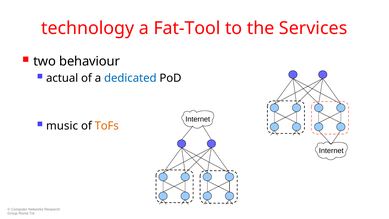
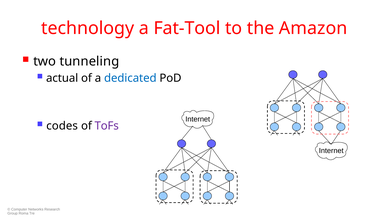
Services: Services -> Amazon
behaviour: behaviour -> tunneling
music: music -> codes
ToFs colour: orange -> purple
